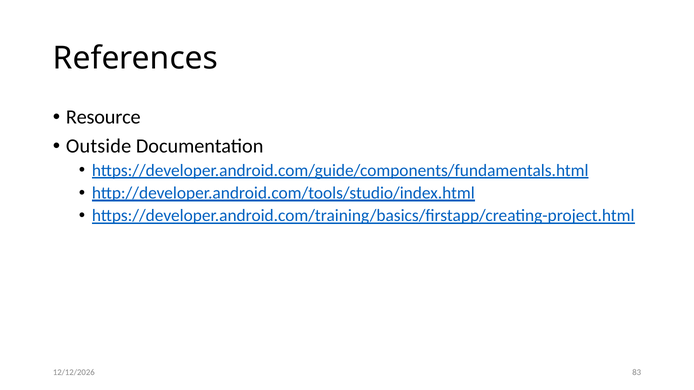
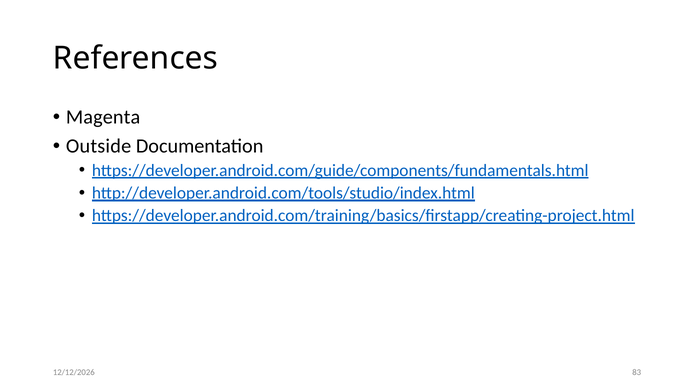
Resource: Resource -> Magenta
